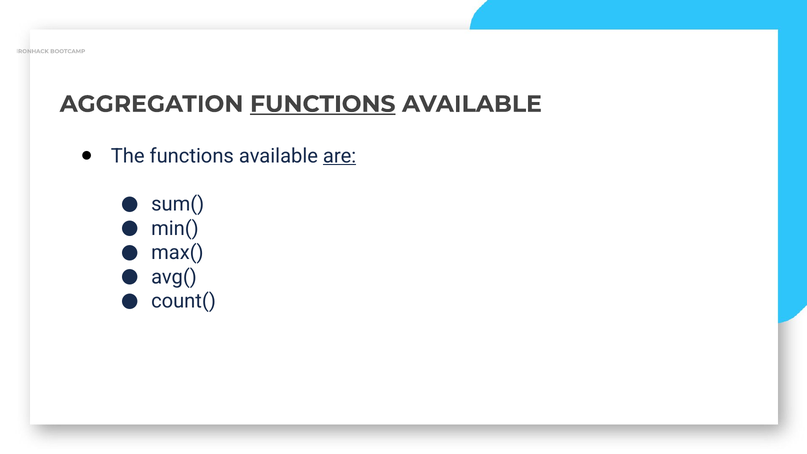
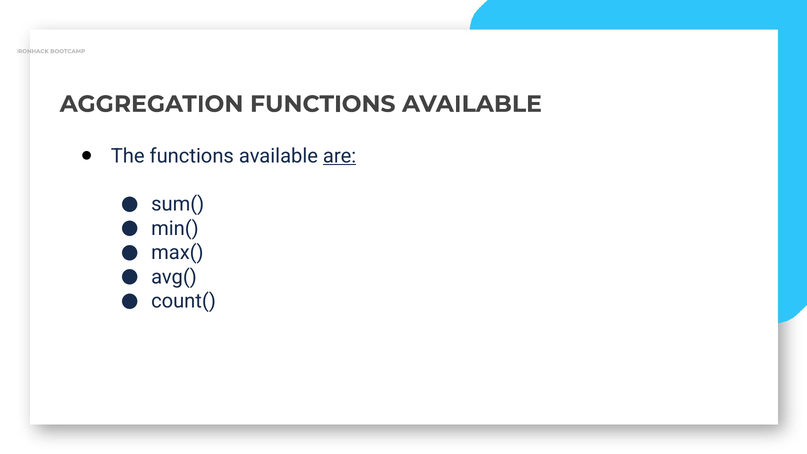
FUNCTIONS at (323, 104) underline: present -> none
